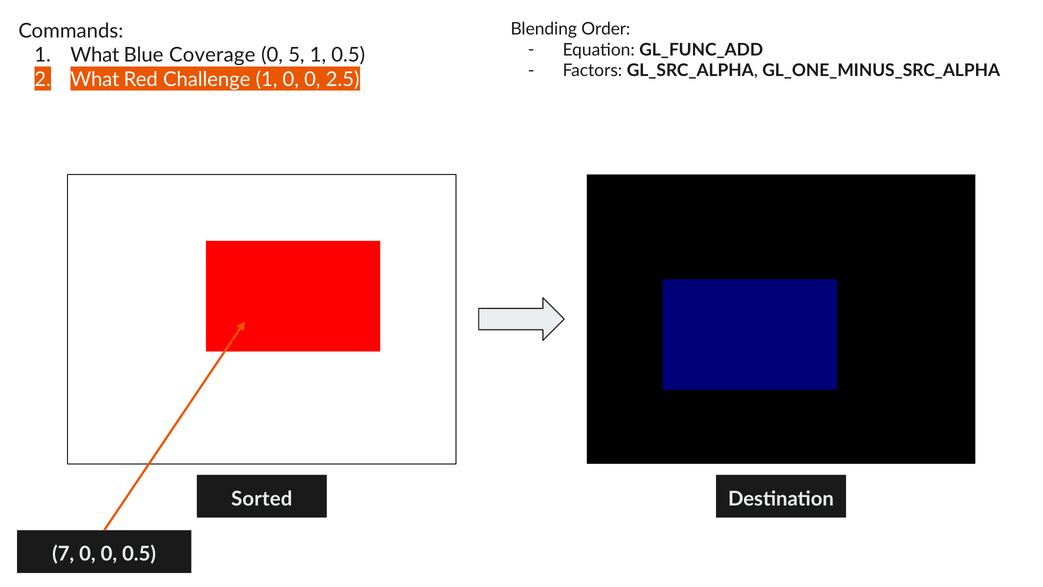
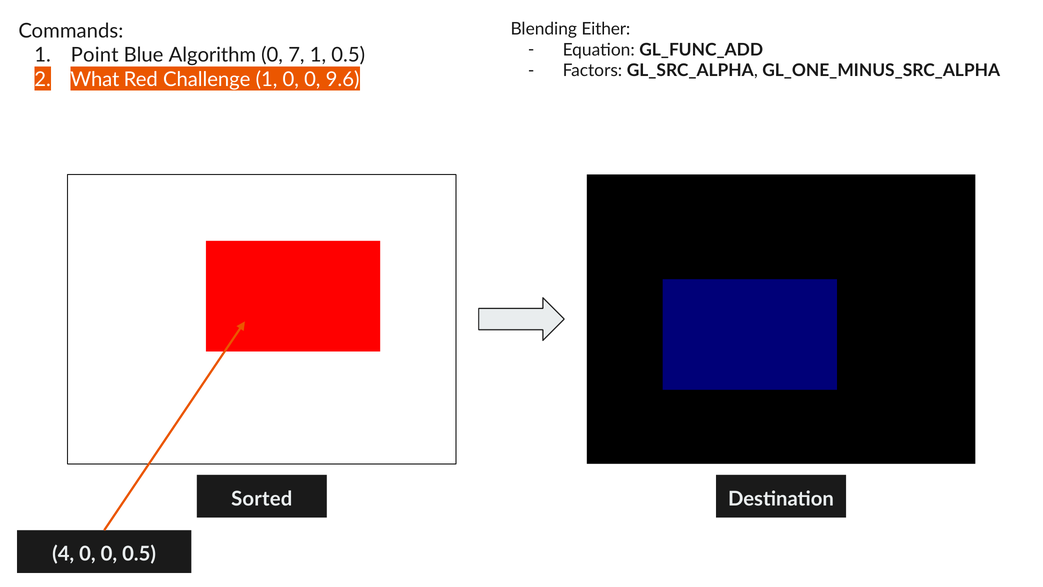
Order: Order -> Either
1 What: What -> Point
Coverage: Coverage -> Algorithm
5: 5 -> 7
2.5: 2.5 -> 9.6
7: 7 -> 4
